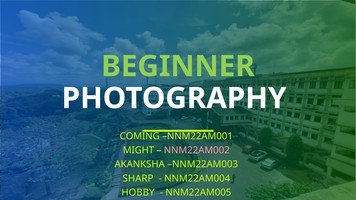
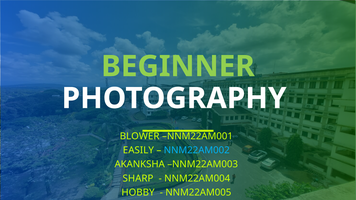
COMING: COMING -> BLOWER
MIGHT: MIGHT -> EASILY
NNM22AM002 colour: pink -> light blue
